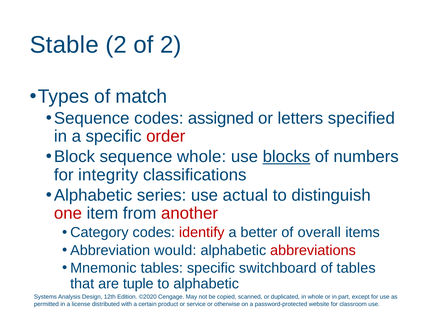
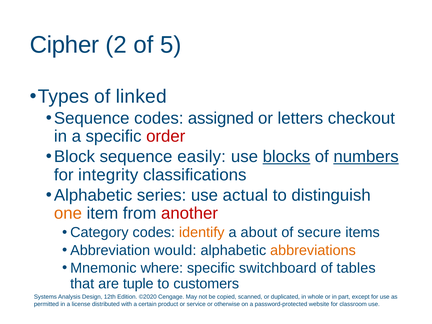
Stable: Stable -> Cipher
of 2: 2 -> 5
match: match -> linked
specified: specified -> checkout
sequence whole: whole -> easily
numbers underline: none -> present
one colour: red -> orange
identify colour: red -> orange
better: better -> about
overall: overall -> secure
abbreviations colour: red -> orange
Mnemonic tables: tables -> where
to alphabetic: alphabetic -> customers
